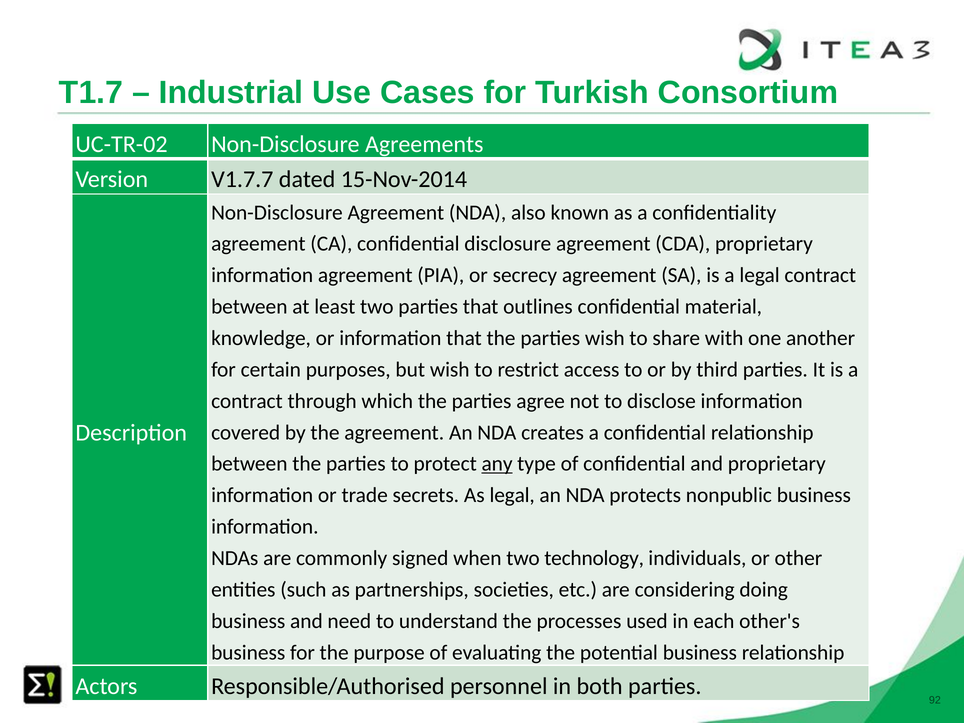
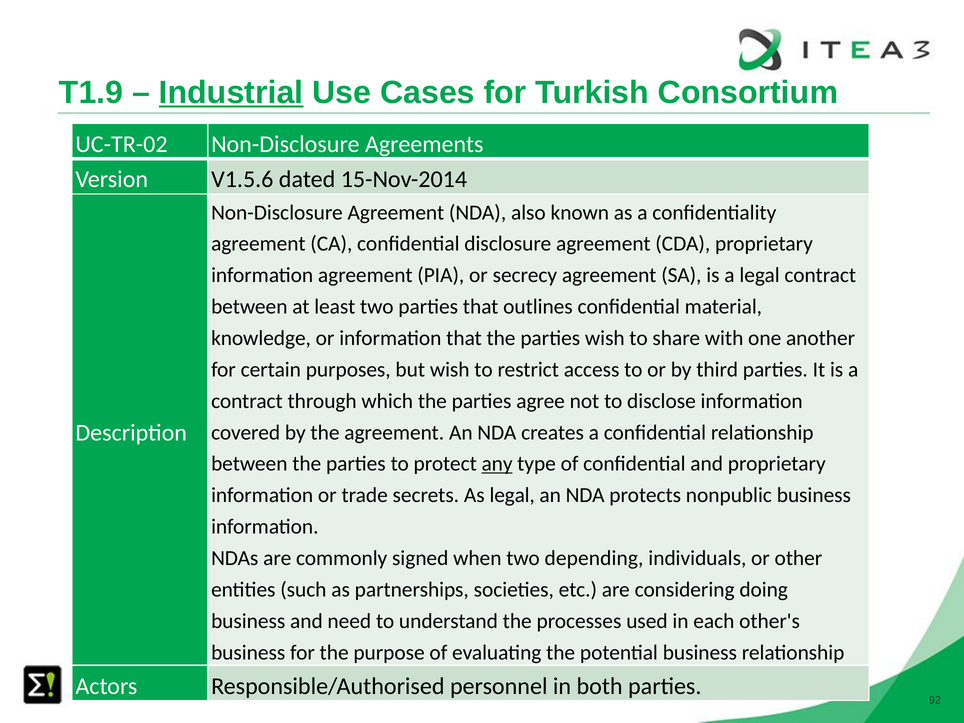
T1.7: T1.7 -> T1.9
Industrial underline: none -> present
V1.7.7: V1.7.7 -> V1.5.6
technology: technology -> depending
